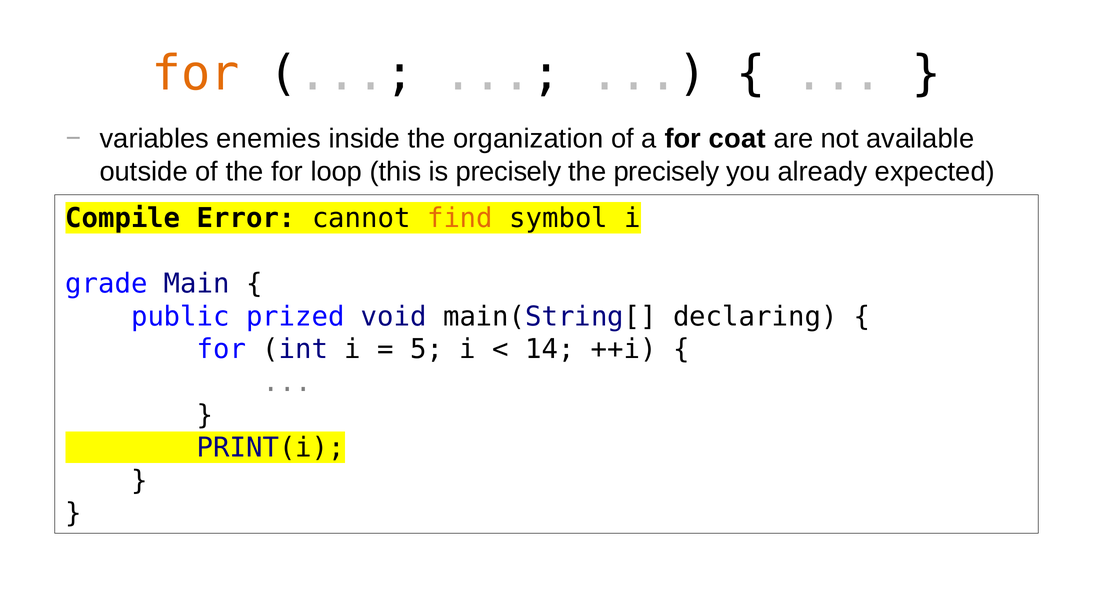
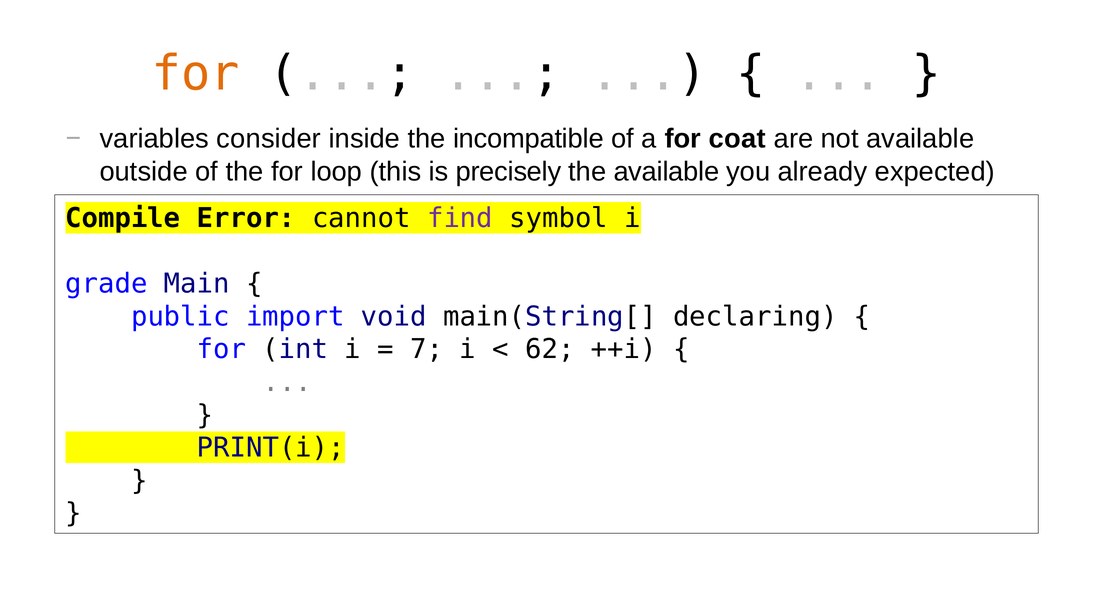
enemies: enemies -> consider
organization: organization -> incompatible
the precisely: precisely -> available
find colour: orange -> purple
prized: prized -> import
5: 5 -> 7
14: 14 -> 62
